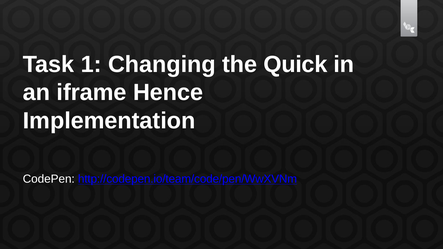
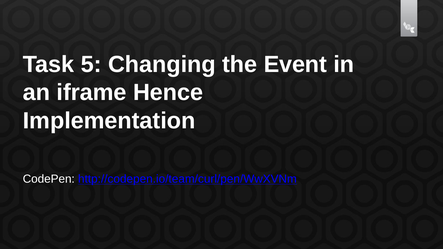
1: 1 -> 5
Quick: Quick -> Event
http://codepen.io/team/code/pen/WwXVNm: http://codepen.io/team/code/pen/WwXVNm -> http://codepen.io/team/curl/pen/WwXVNm
